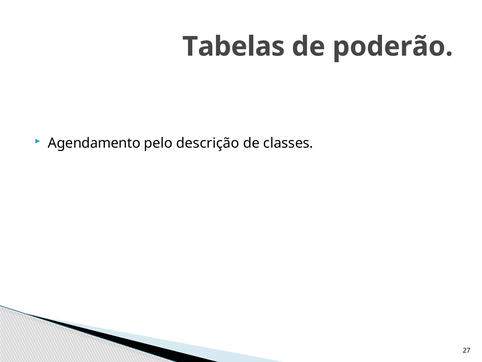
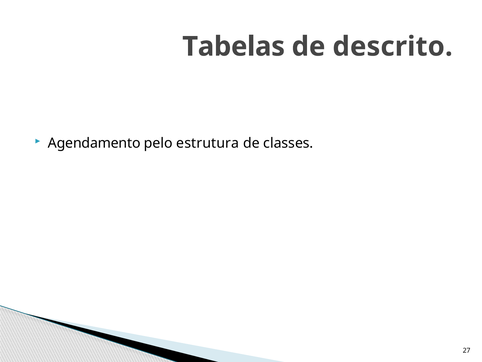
poderão: poderão -> descrito
descrição: descrição -> estrutura
